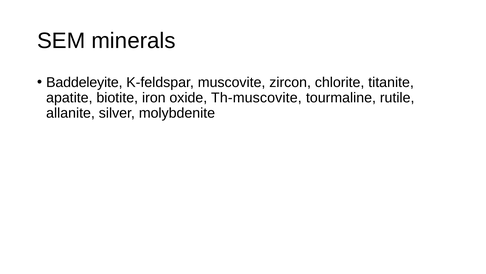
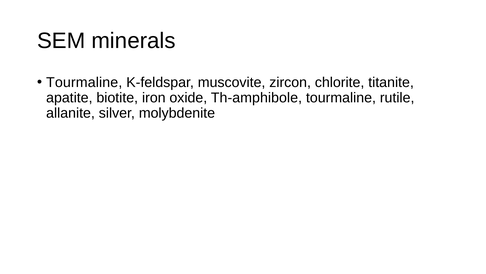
Baddeleyite at (84, 82): Baddeleyite -> Tourmaline
Th-muscovite: Th-muscovite -> Th-amphibole
